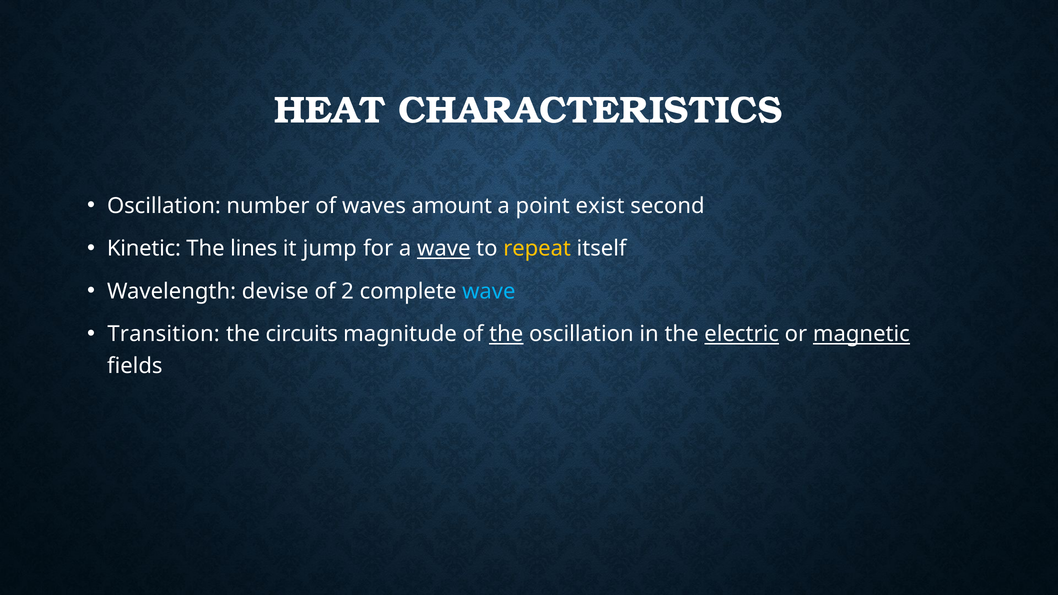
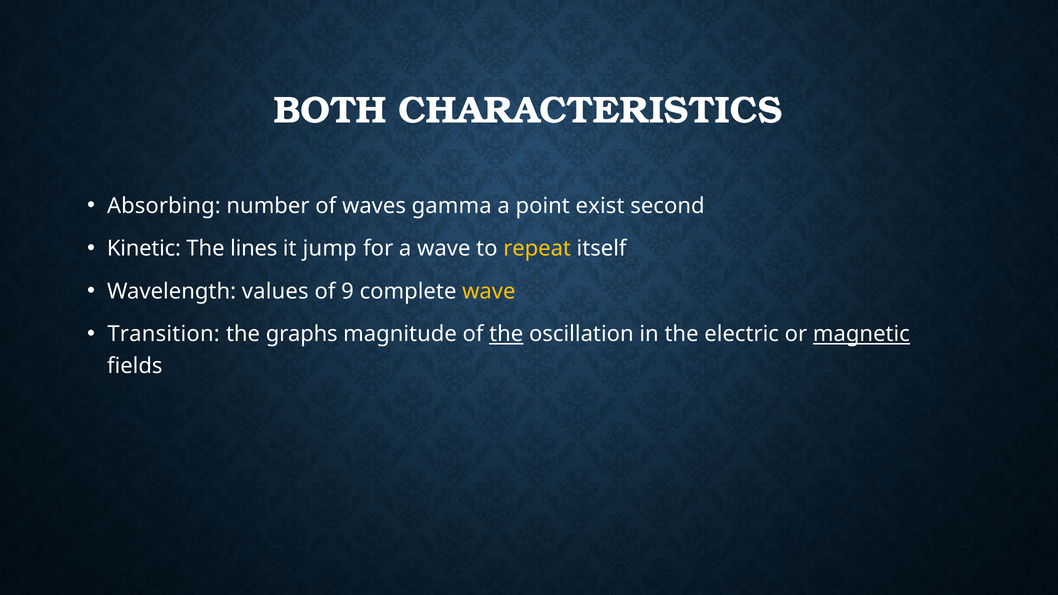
HEAT: HEAT -> BOTH
Oscillation at (164, 206): Oscillation -> Absorbing
amount: amount -> gamma
wave at (444, 249) underline: present -> none
devise: devise -> values
2: 2 -> 9
wave at (489, 291) colour: light blue -> yellow
circuits: circuits -> graphs
electric underline: present -> none
